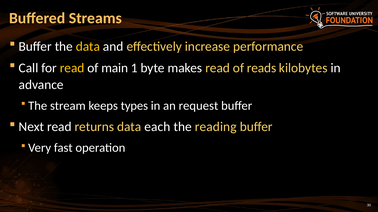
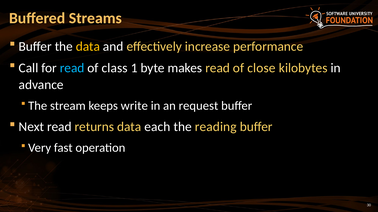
read at (72, 68) colour: yellow -> light blue
main: main -> class
reads: reads -> close
types: types -> write
